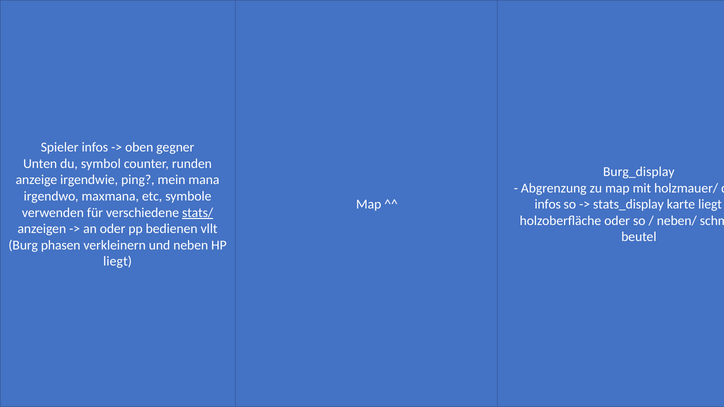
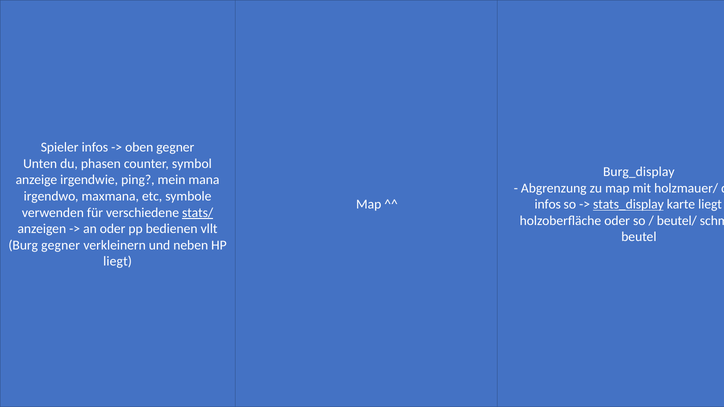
symbol: symbol -> phasen
runden: runden -> symbol
stats_display underline: none -> present
neben/: neben/ -> beutel/
Burg phasen: phasen -> gegner
